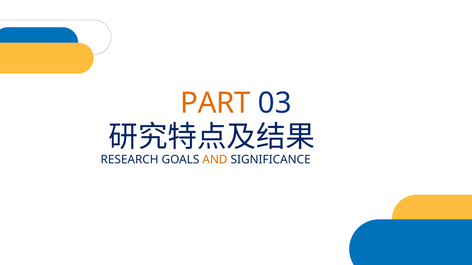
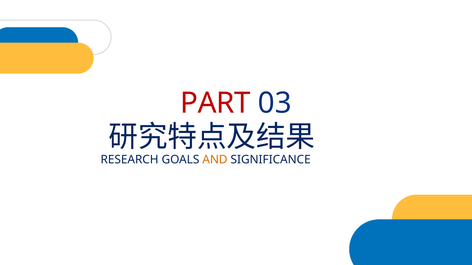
PART colour: orange -> red
